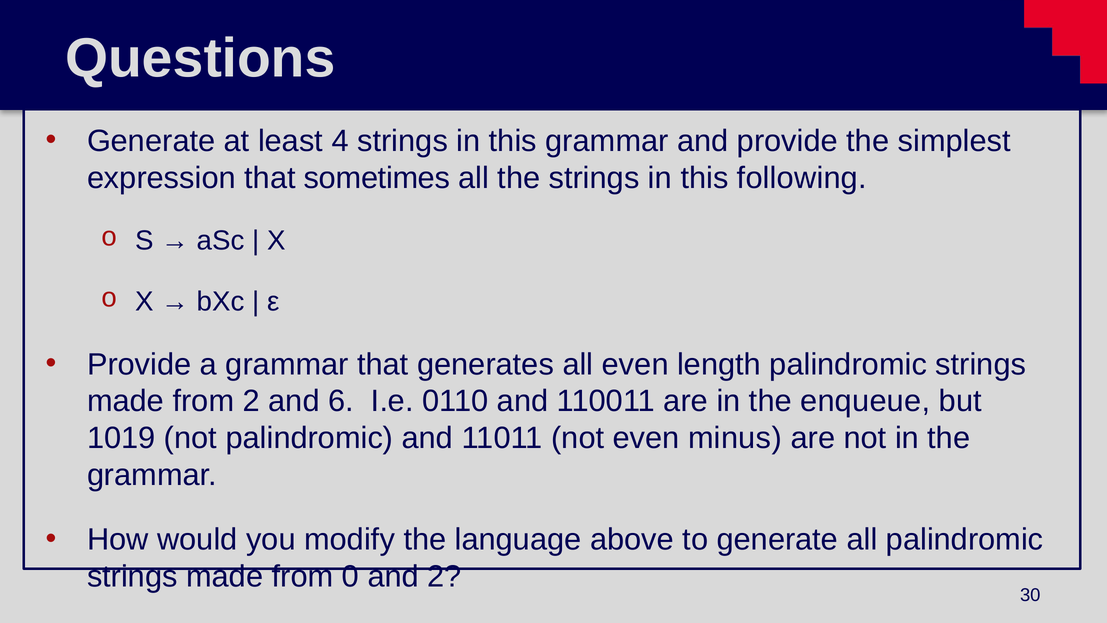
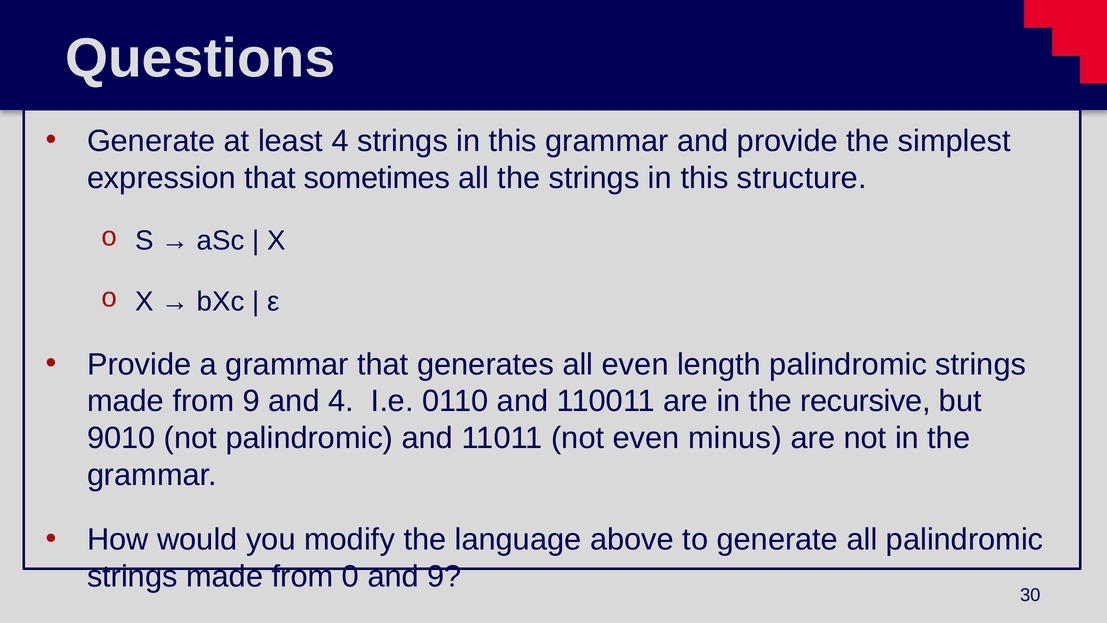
following: following -> structure
from 2: 2 -> 9
and 6: 6 -> 4
enqueue: enqueue -> recursive
1019: 1019 -> 9010
and 2: 2 -> 9
